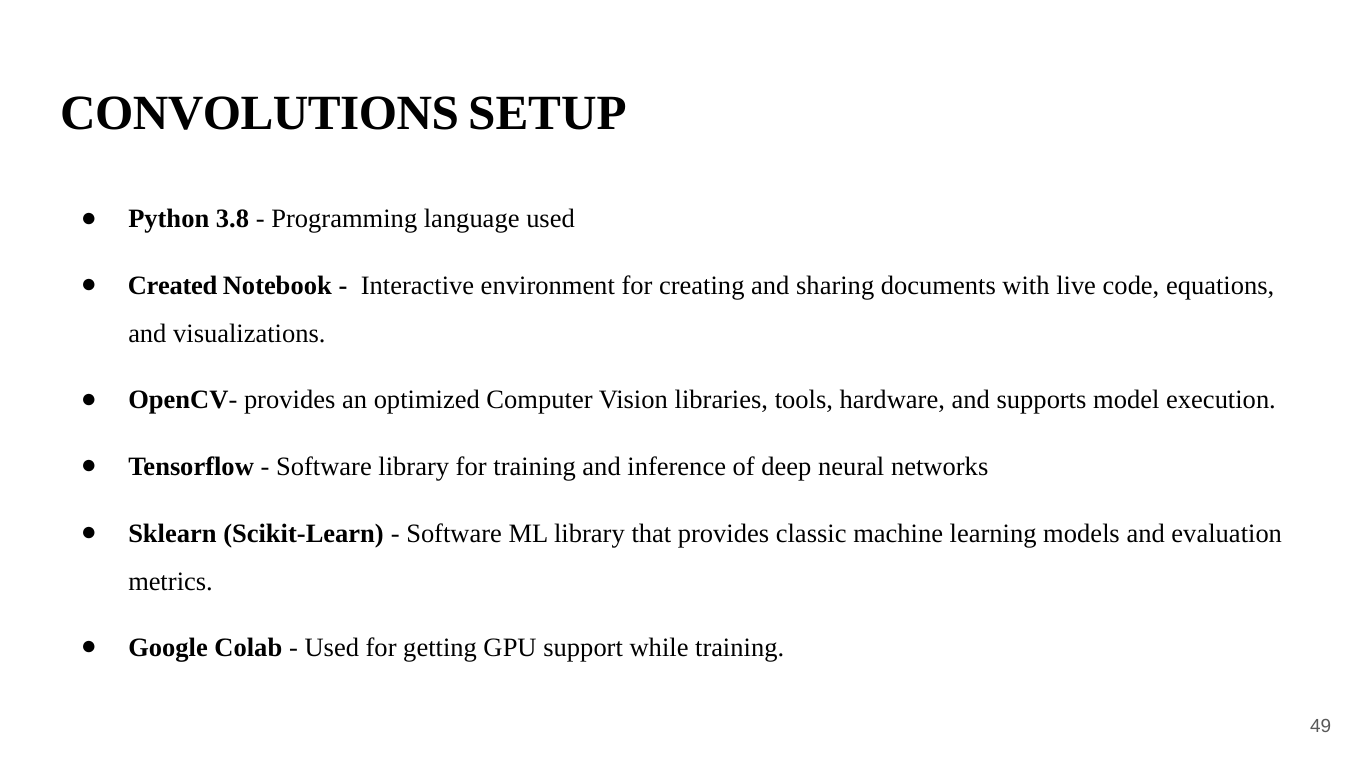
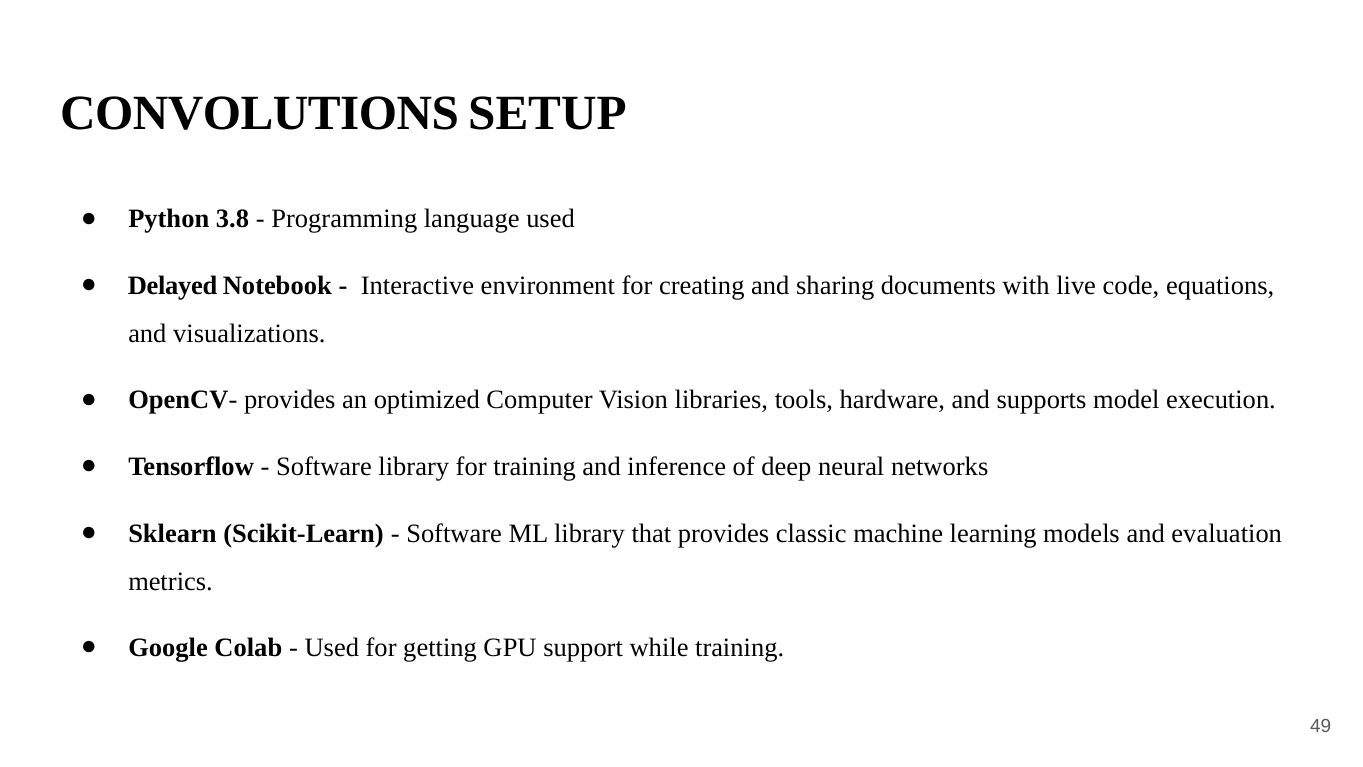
Created: Created -> Delayed
